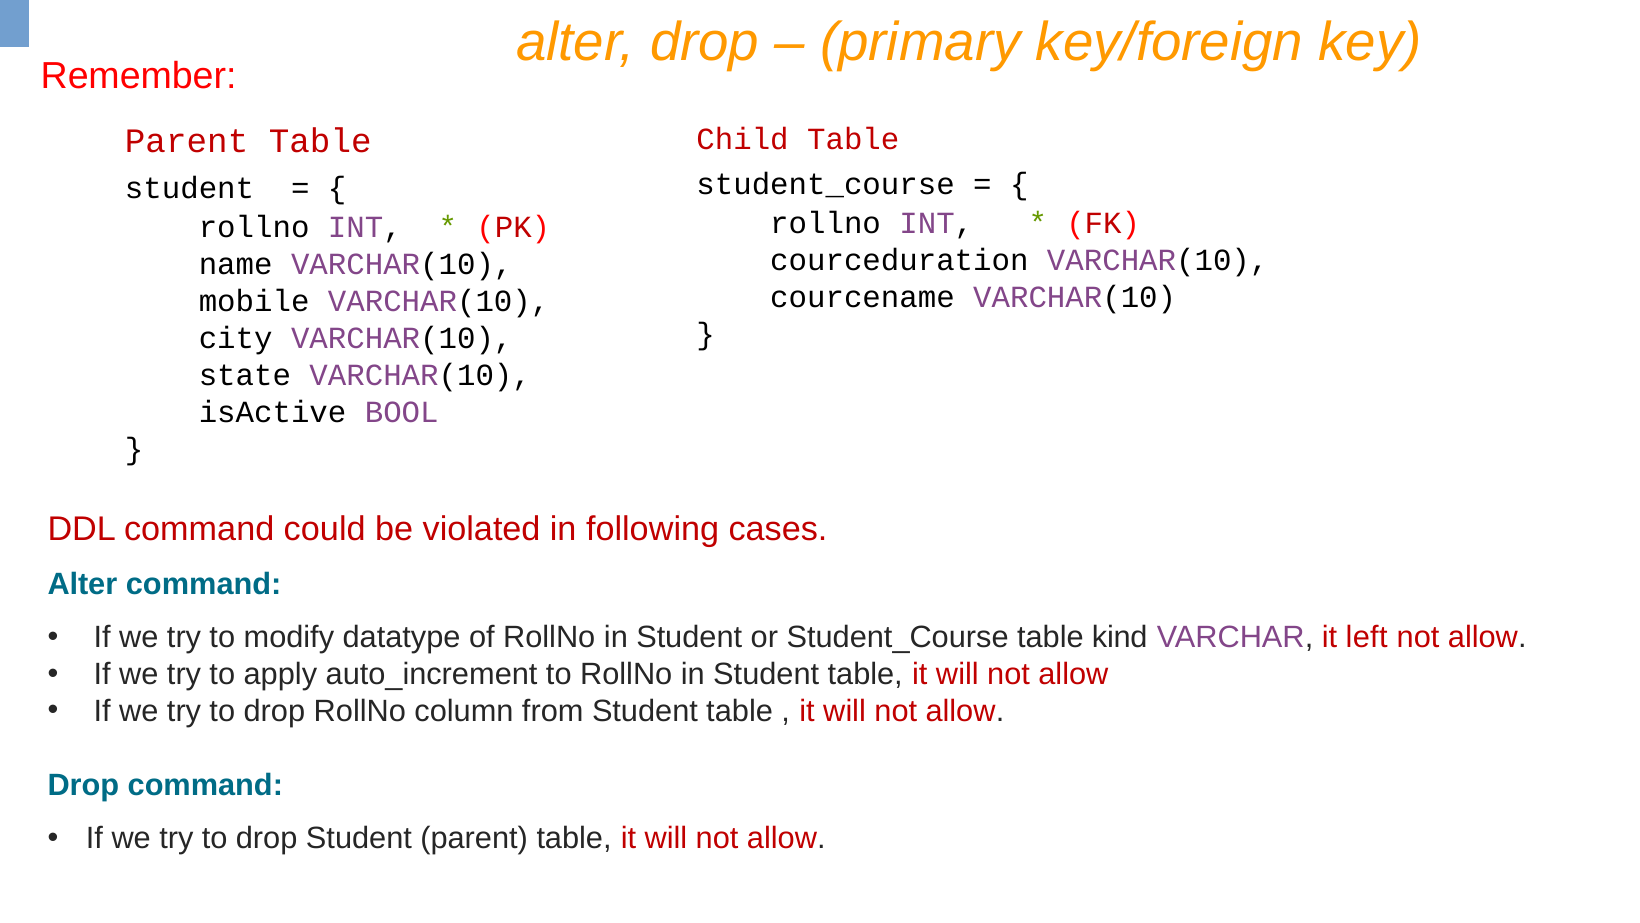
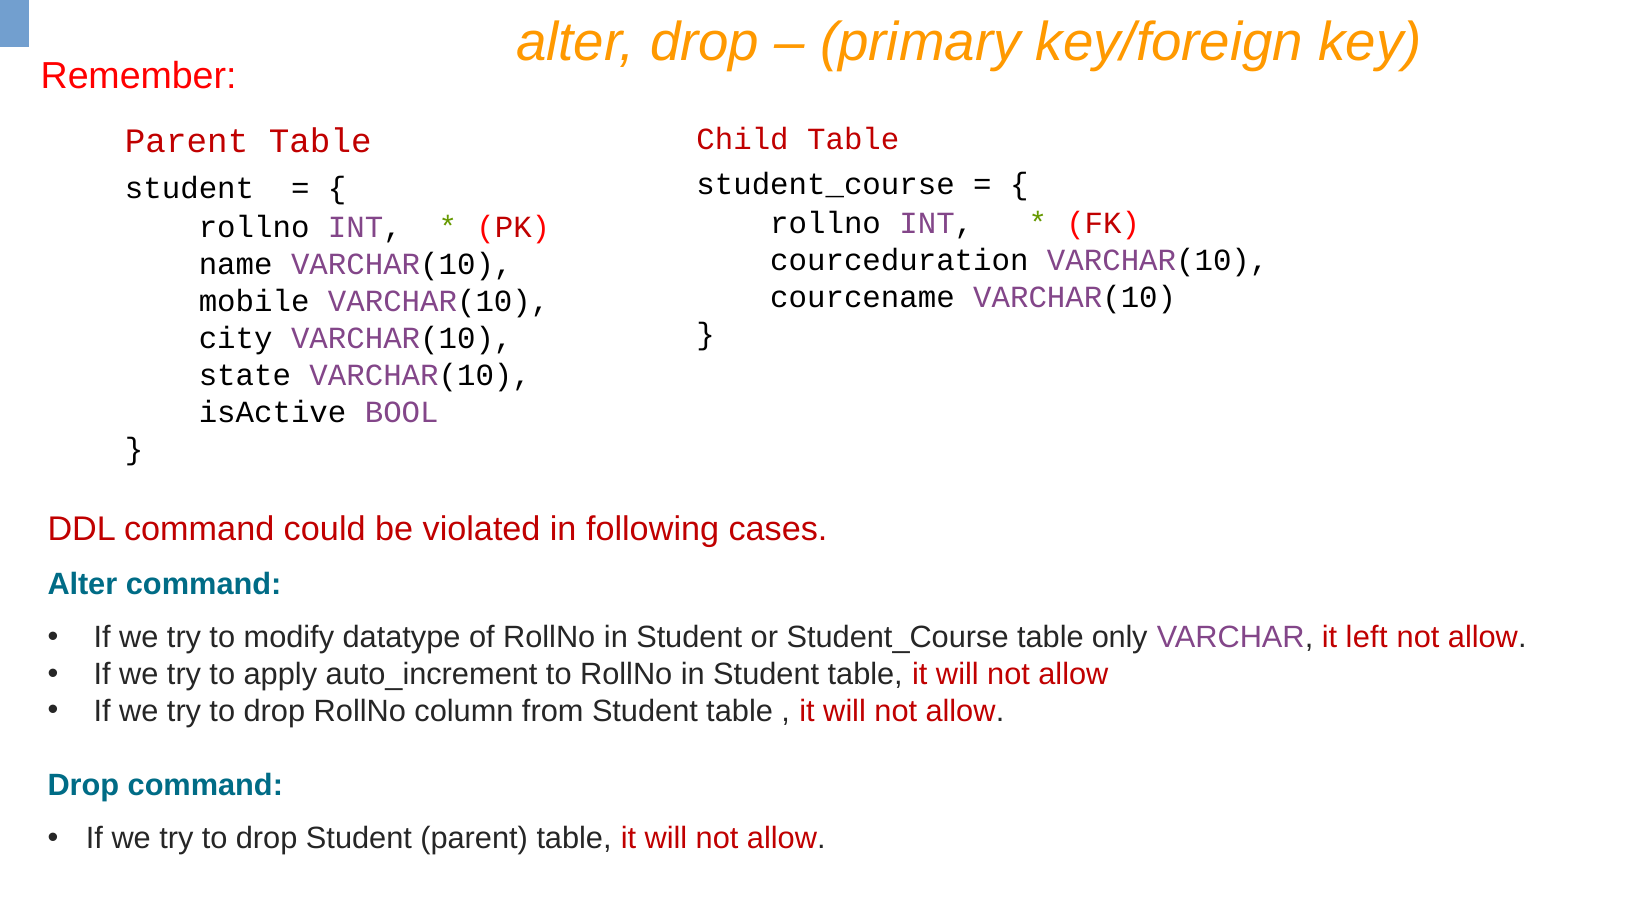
kind: kind -> only
